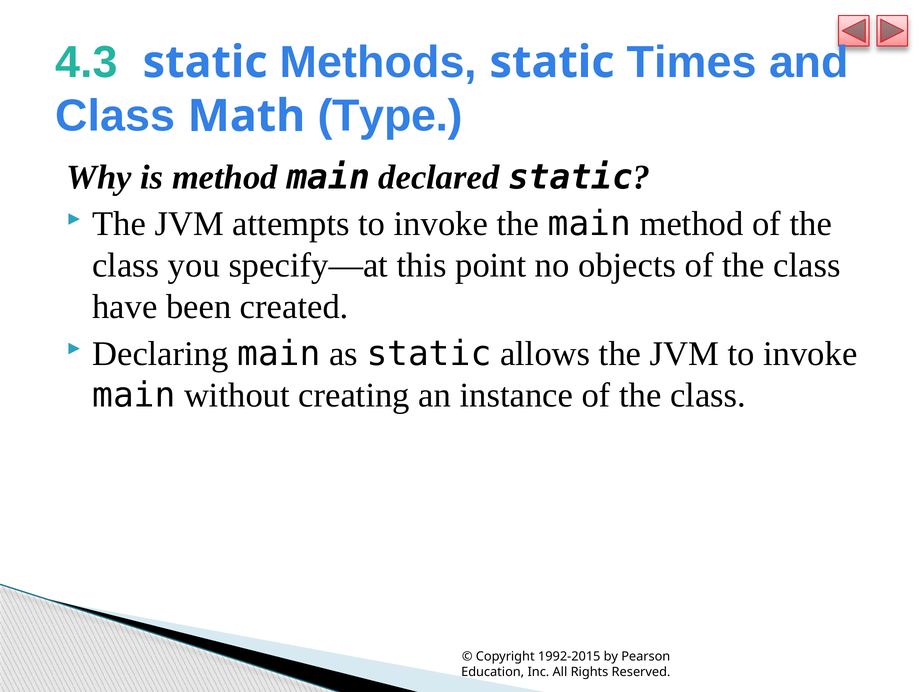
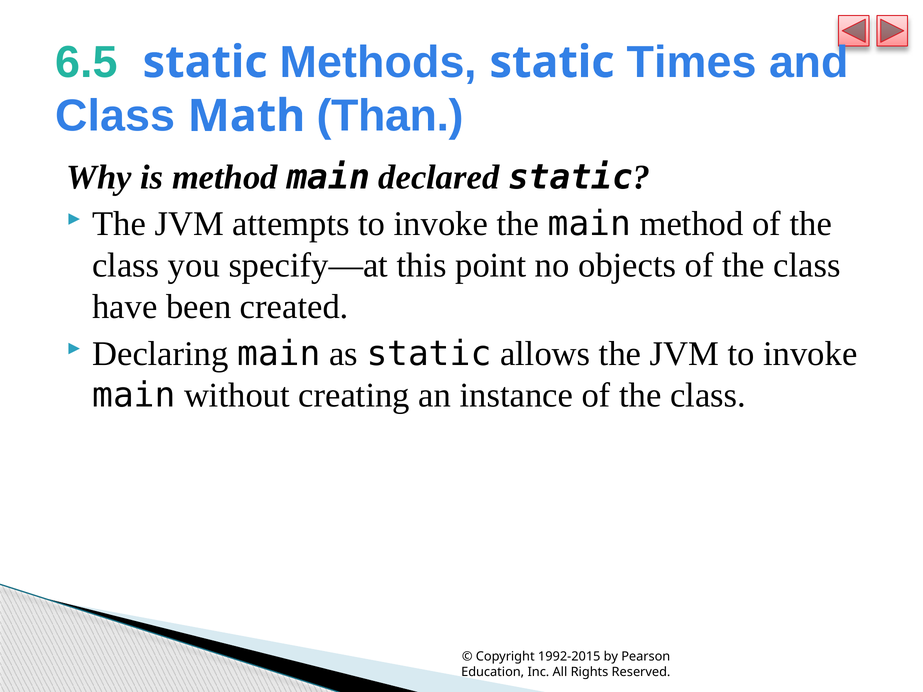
4.3: 4.3 -> 6.5
Type: Type -> Than
